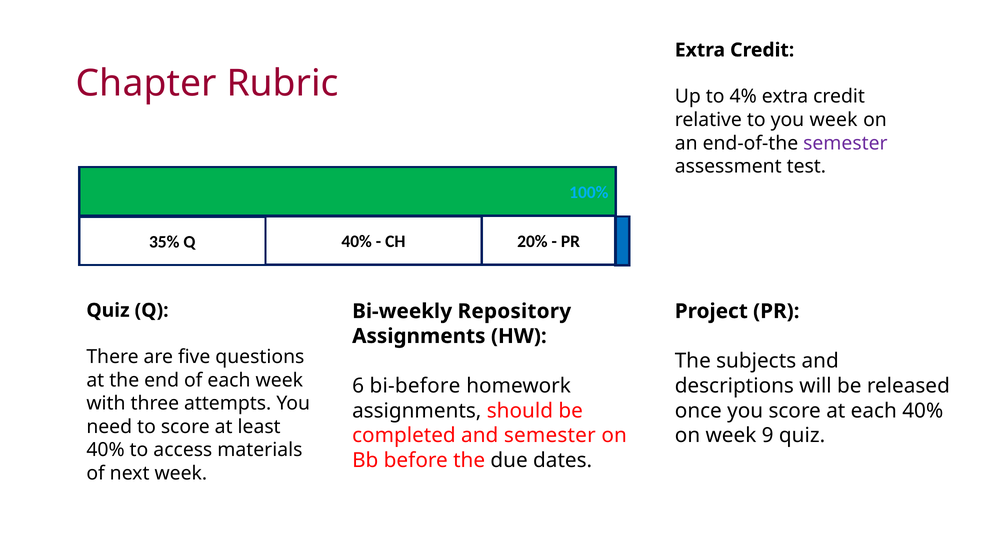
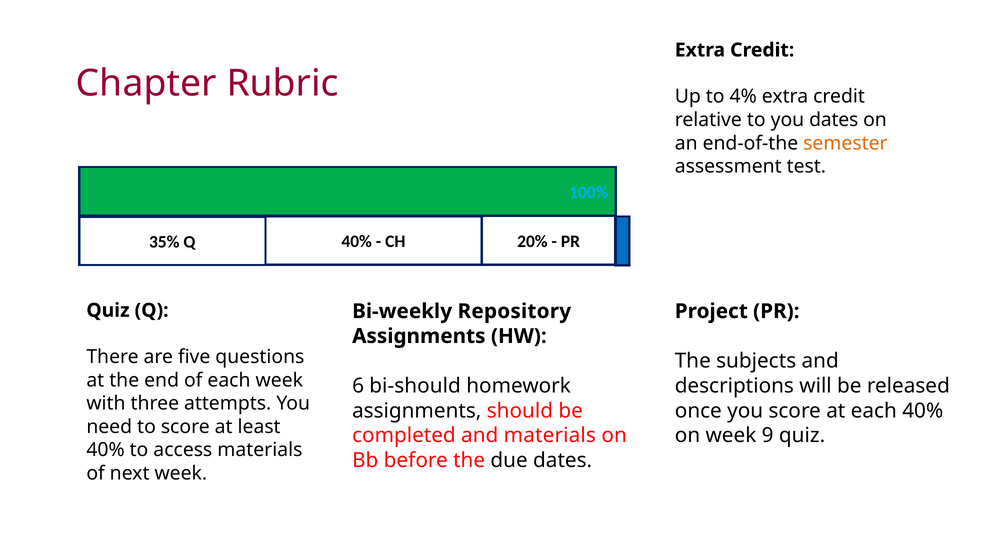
you week: week -> dates
semester at (845, 143) colour: purple -> orange
bi-before: bi-before -> bi-should
and semester: semester -> materials
